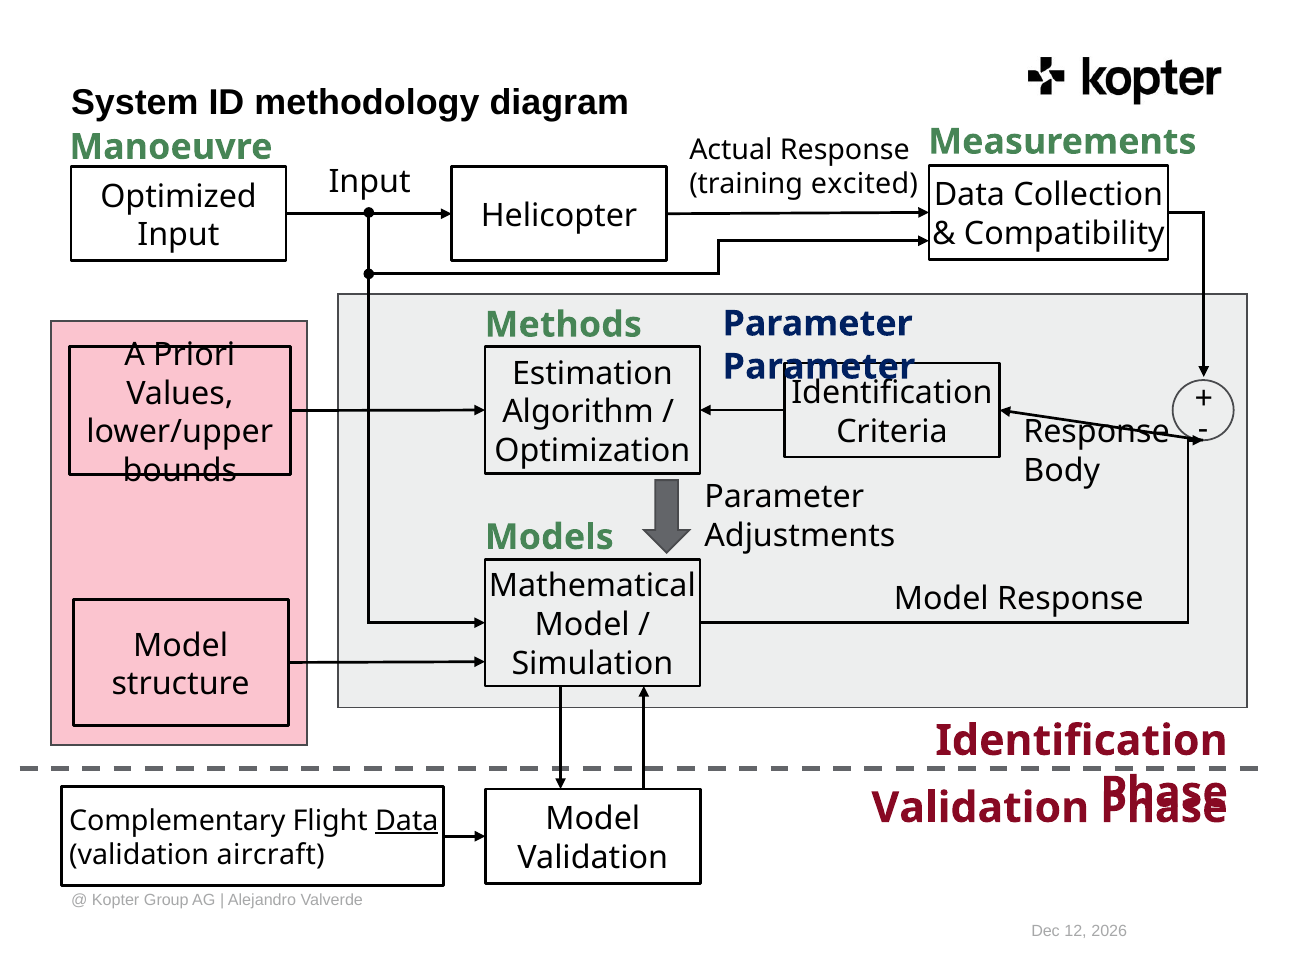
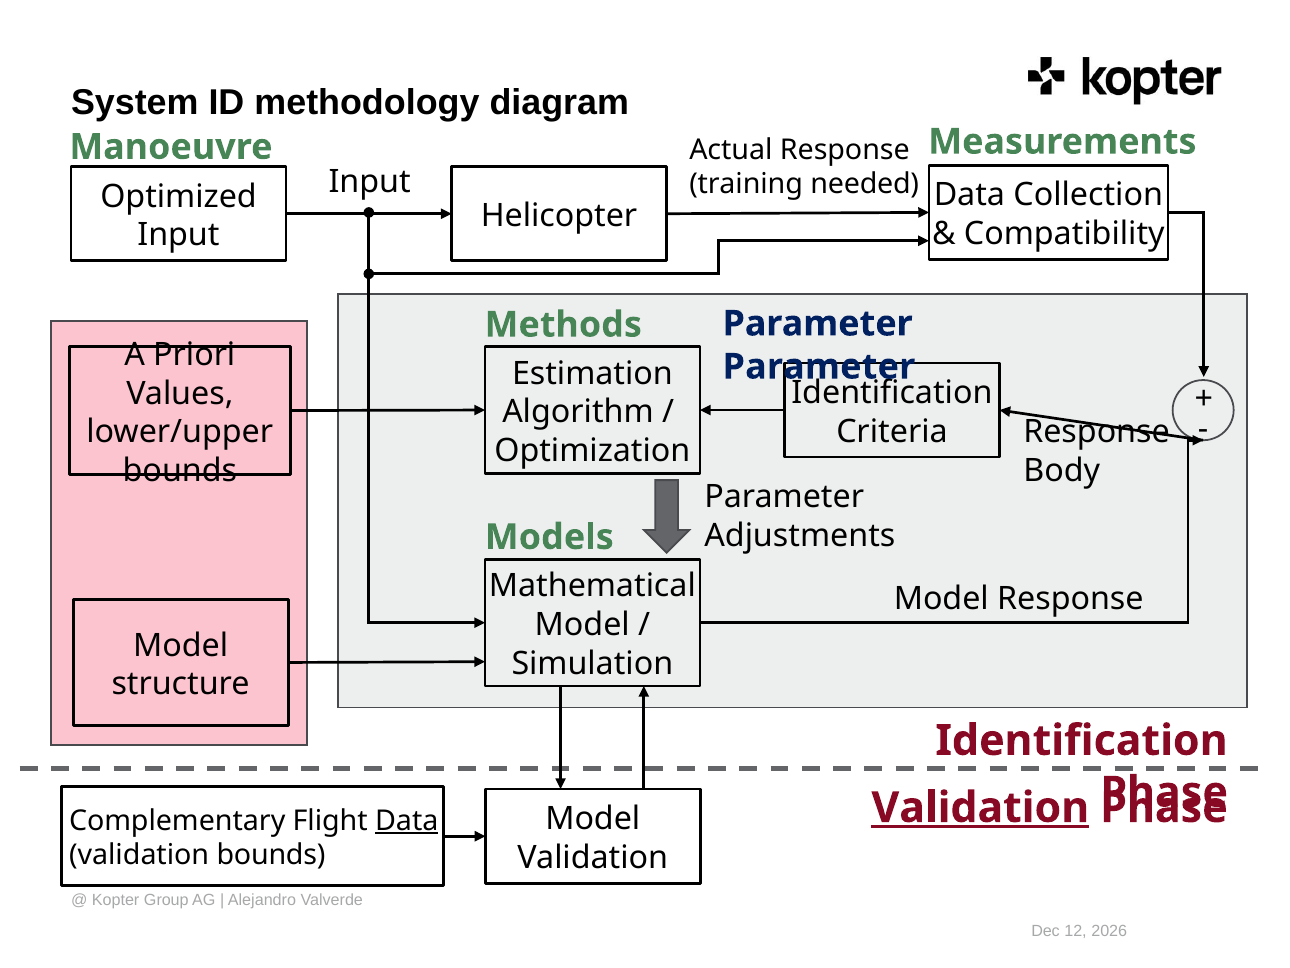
excited: excited -> needed
Validation at (980, 807) underline: none -> present
validation aircraft: aircraft -> bounds
